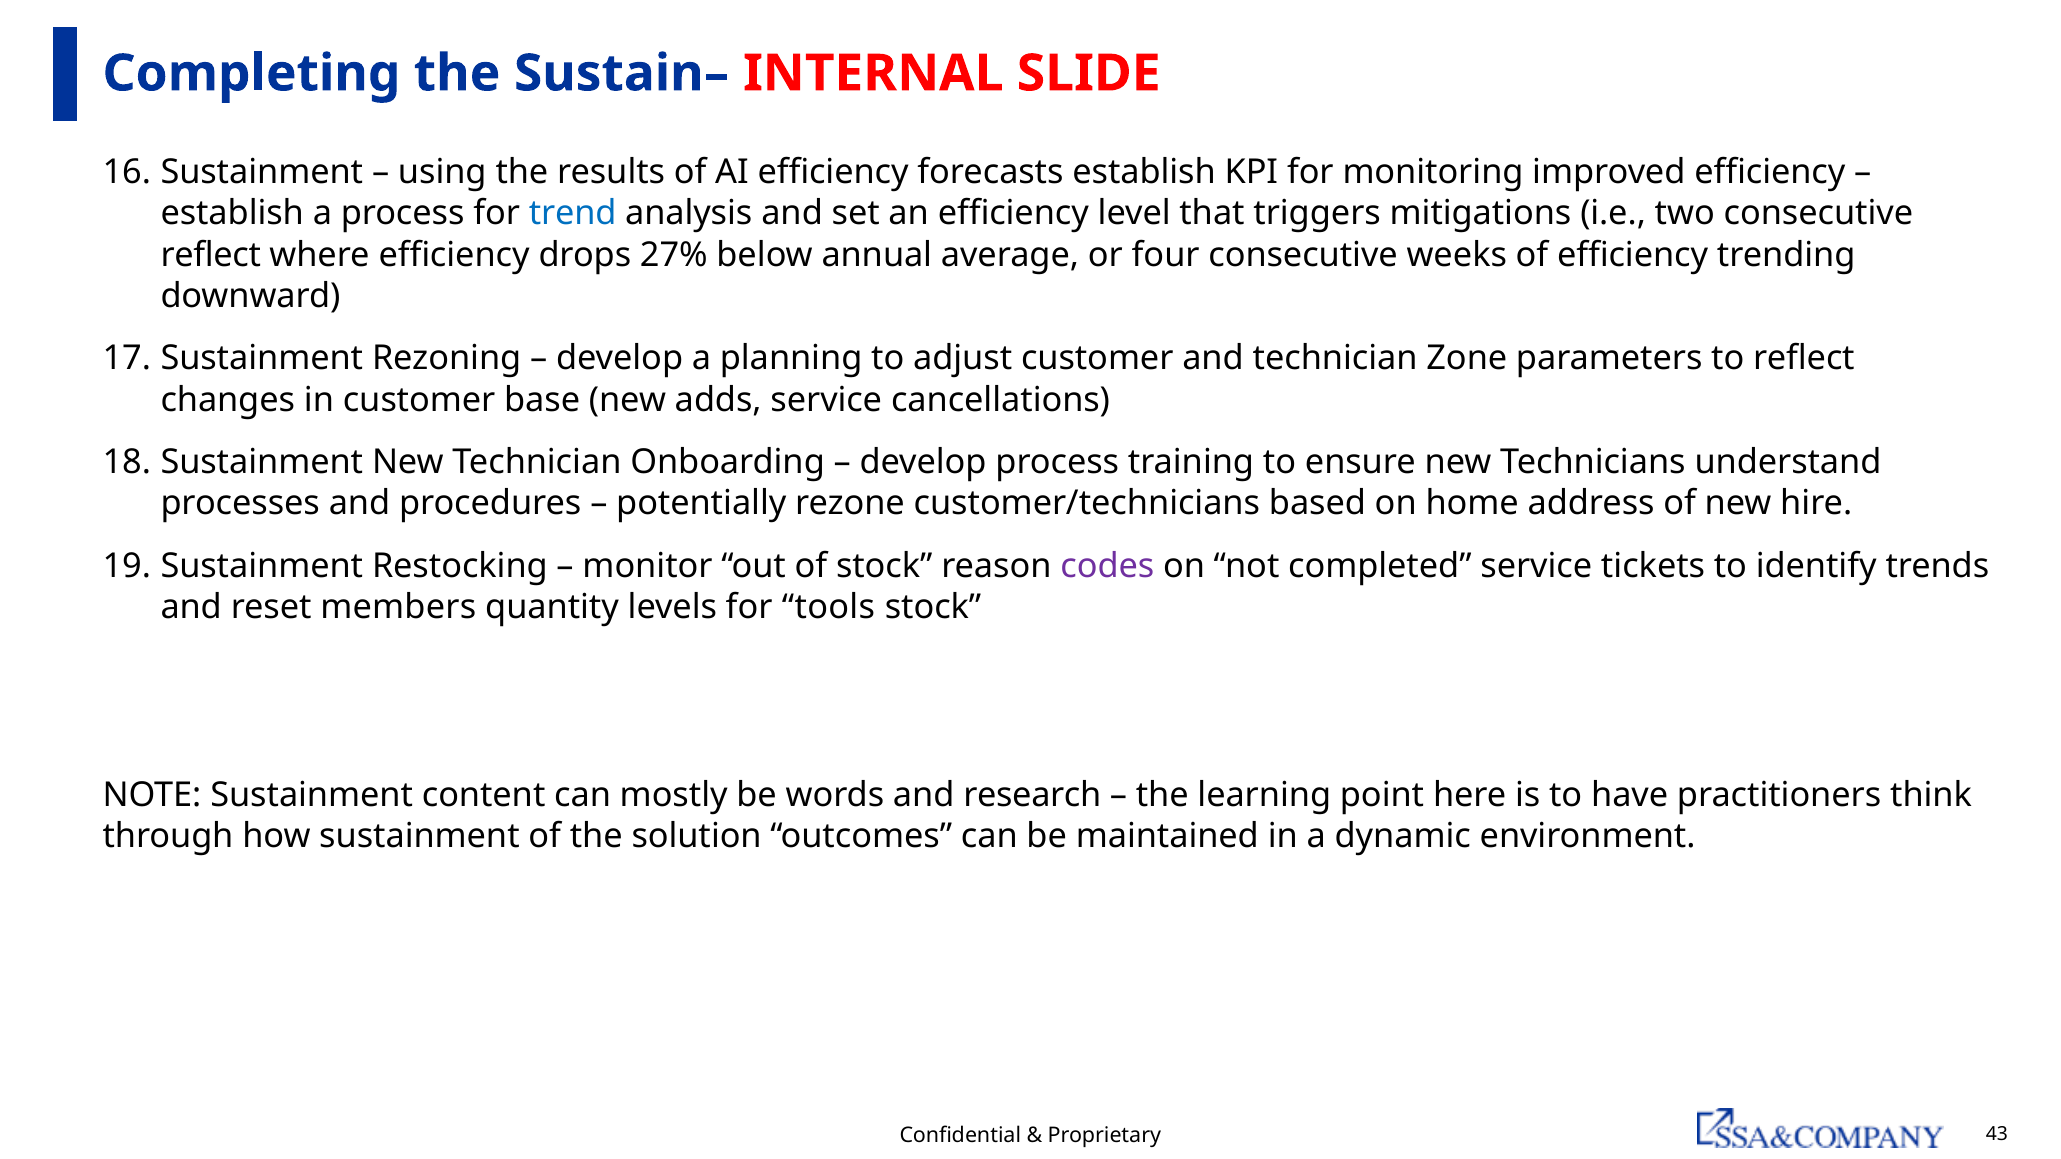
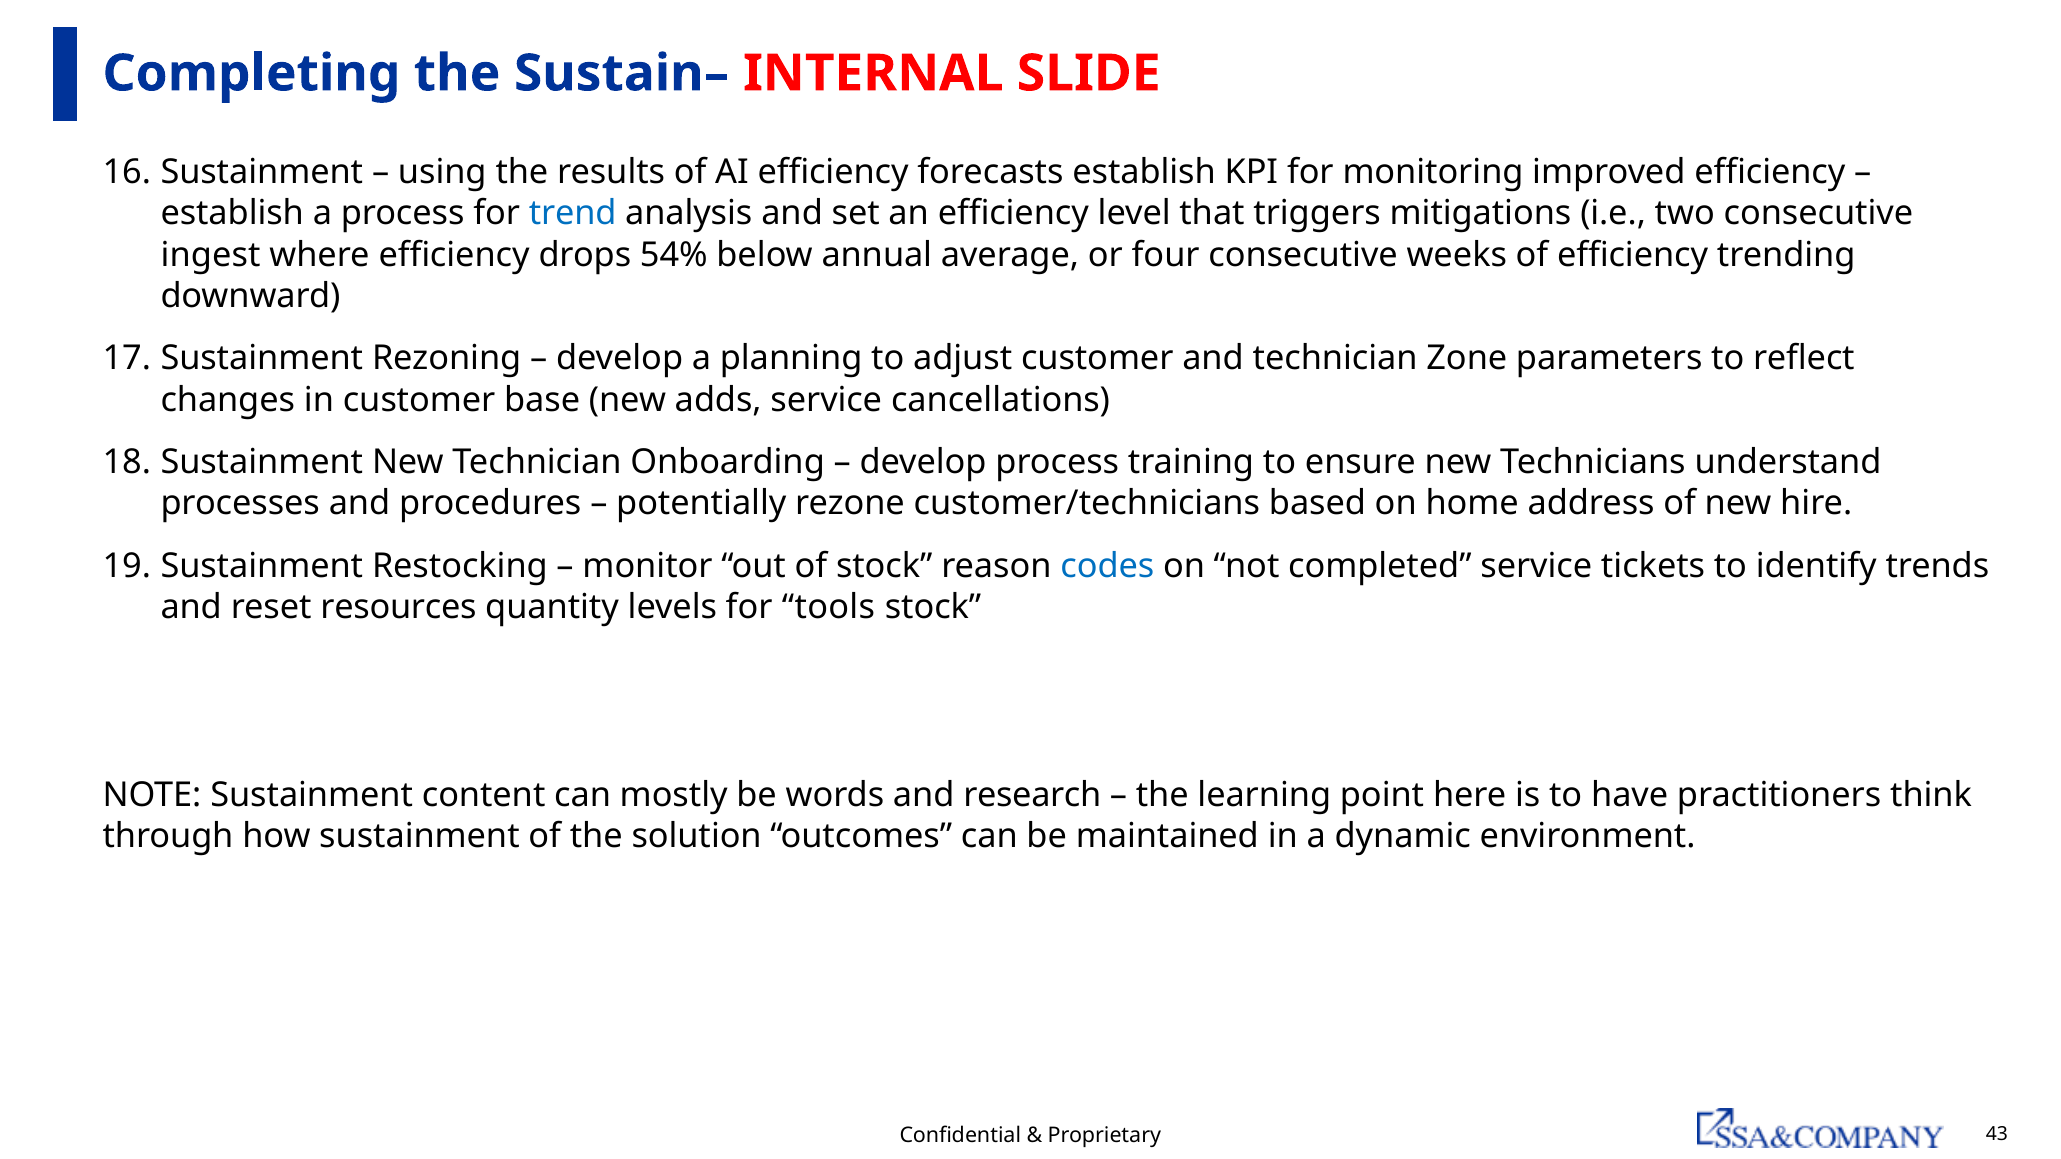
reflect at (211, 255): reflect -> ingest
27%: 27% -> 54%
codes colour: purple -> blue
members: members -> resources
